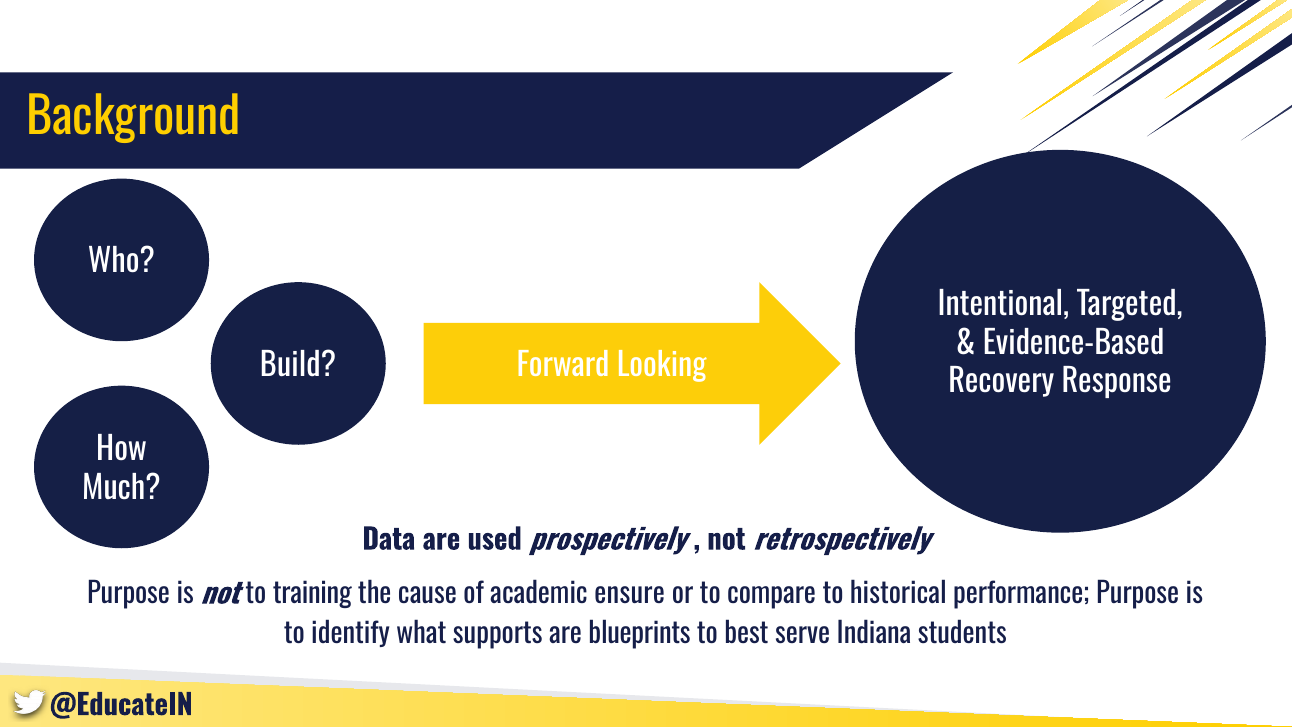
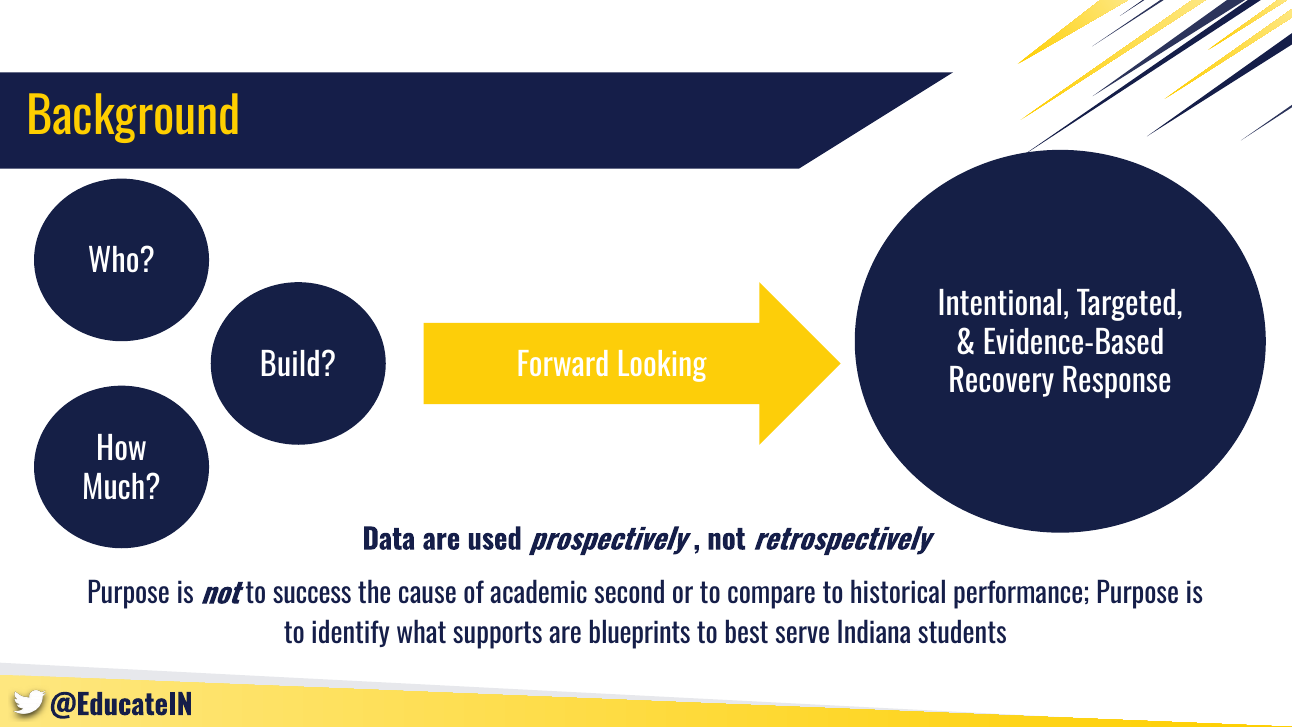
training: training -> success
ensure: ensure -> second
